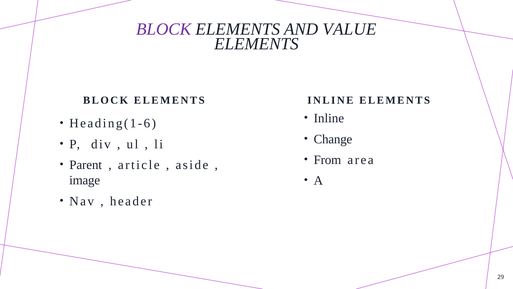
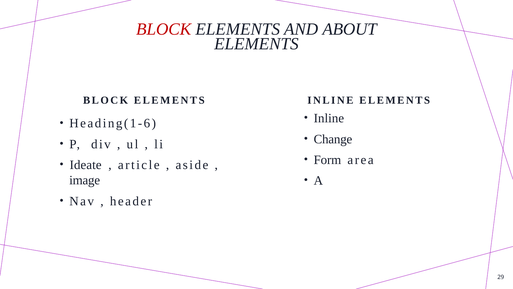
BLOCK at (164, 29) colour: purple -> red
VALUE: VALUE -> ABOUT
From: From -> Form
Parent: Parent -> Ideate
